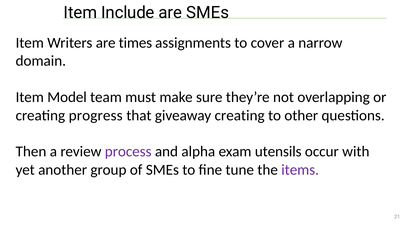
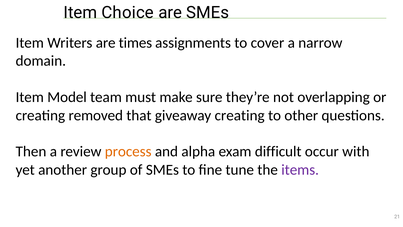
Include: Include -> Choice
progress: progress -> removed
process colour: purple -> orange
utensils: utensils -> difficult
